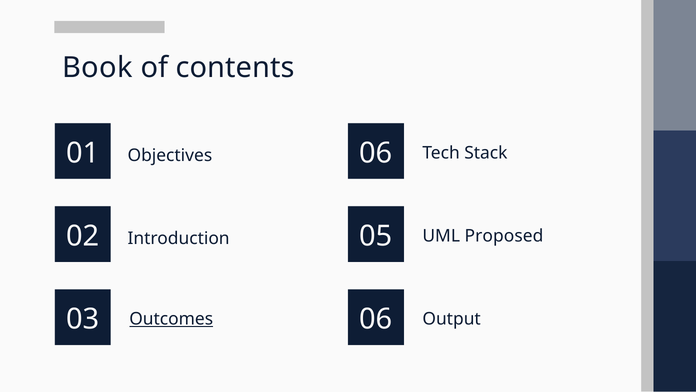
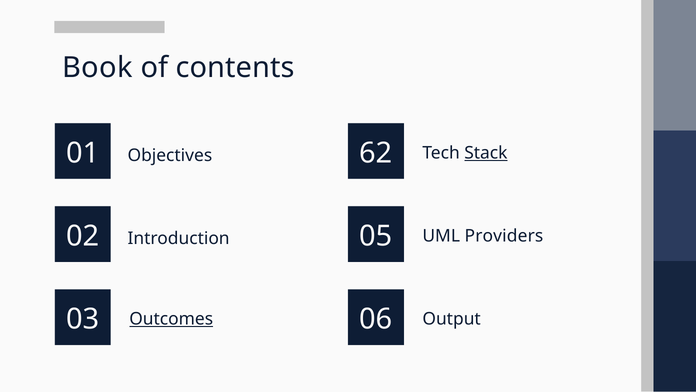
01 06: 06 -> 62
Stack underline: none -> present
Proposed: Proposed -> Providers
